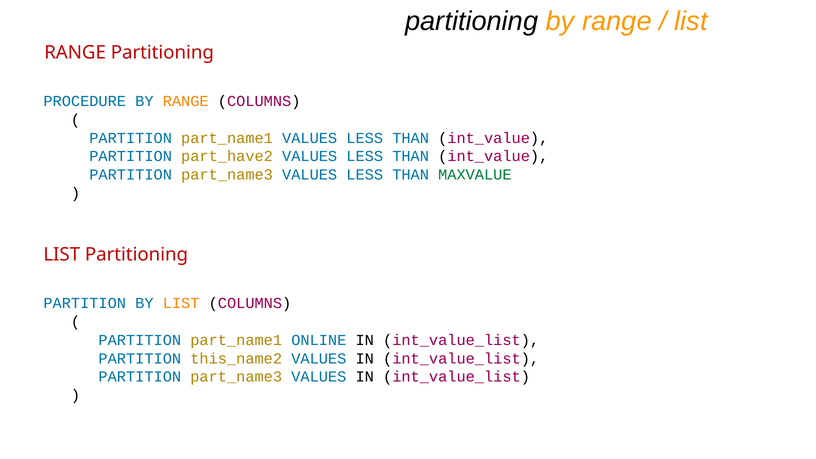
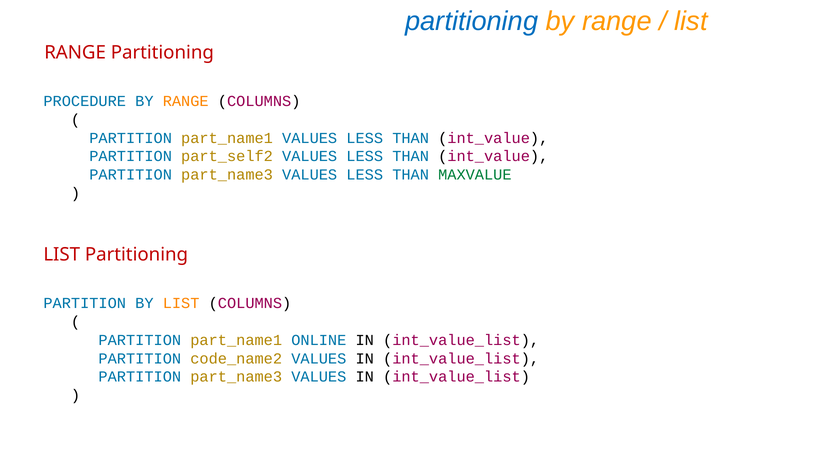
partitioning at (472, 21) colour: black -> blue
part_have2: part_have2 -> part_self2
this_name2: this_name2 -> code_name2
